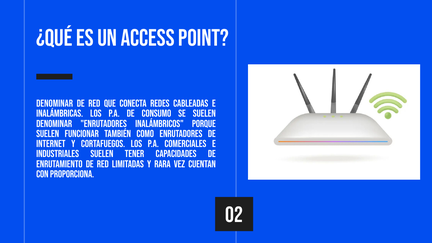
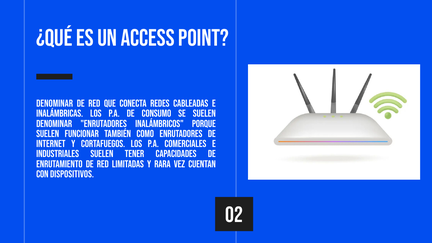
proporciona: proporciona -> dispositivos
